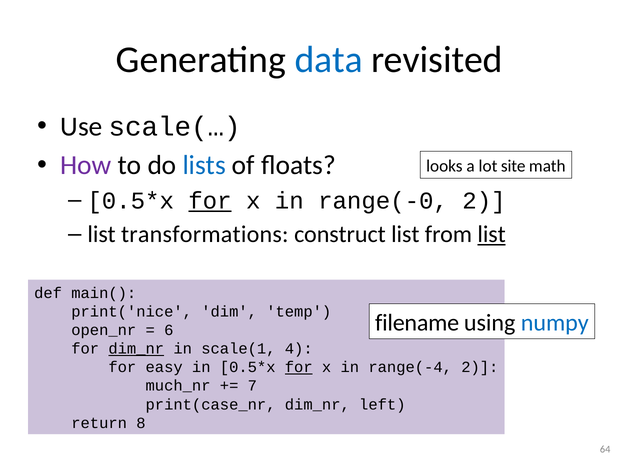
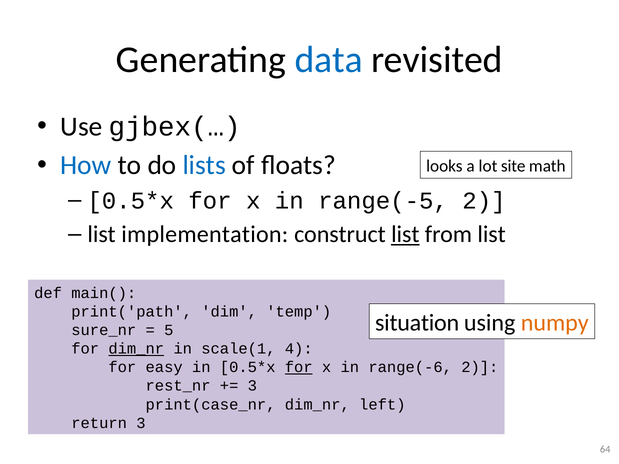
scale(…: scale(… -> gjbex(…
How colour: purple -> blue
for at (210, 201) underline: present -> none
range(-0: range(-0 -> range(-5
transformations: transformations -> implementation
list at (405, 235) underline: none -> present
list at (492, 235) underline: present -> none
print('nice: print('nice -> print('path
filename: filename -> situation
numpy colour: blue -> orange
open_nr: open_nr -> sure_nr
6: 6 -> 5
range(-4: range(-4 -> range(-6
much_nr: much_nr -> rest_nr
7 at (252, 386): 7 -> 3
return 8: 8 -> 3
